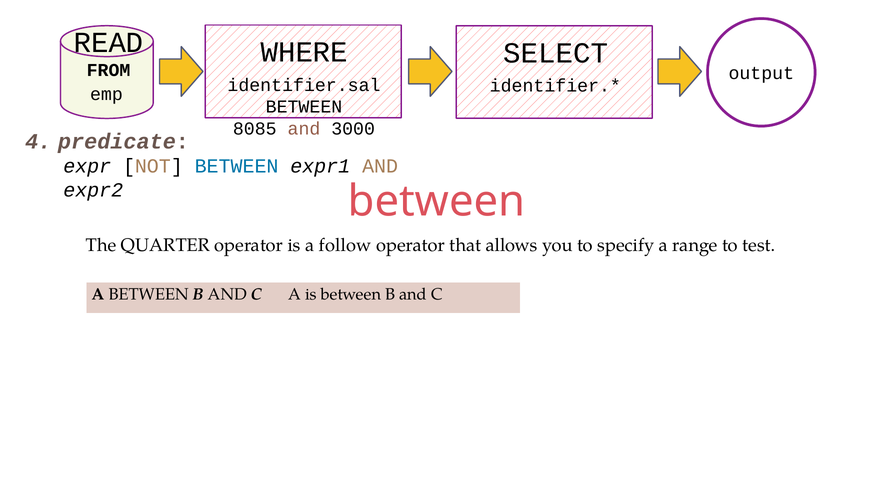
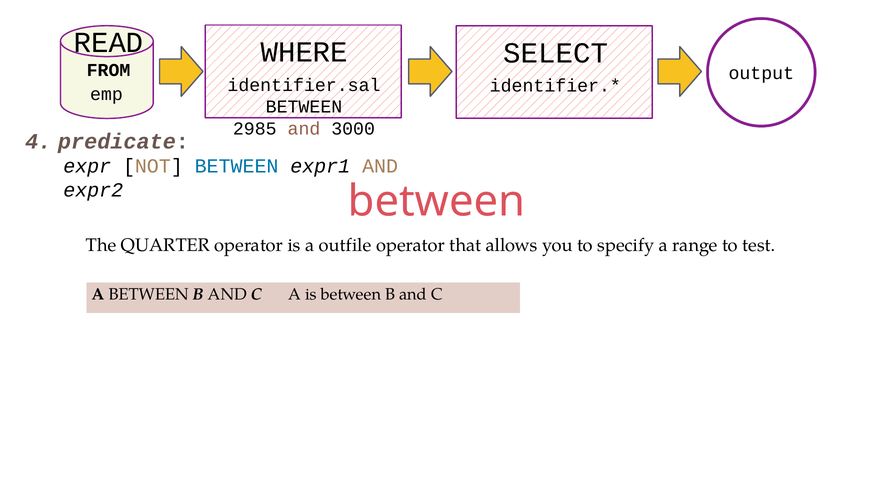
8085: 8085 -> 2985
follow: follow -> outfile
